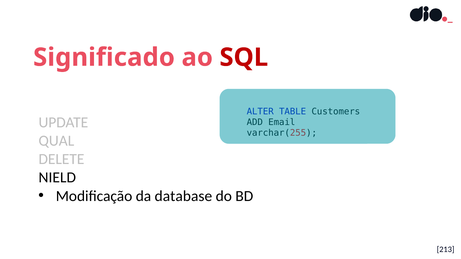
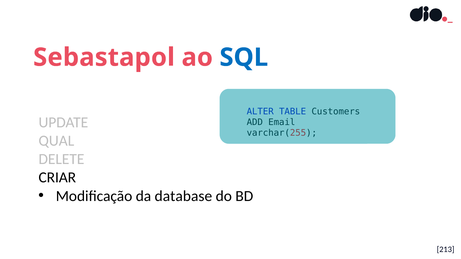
Significado: Significado -> Sebastapol
SQL colour: red -> blue
NIELD: NIELD -> CRIAR
